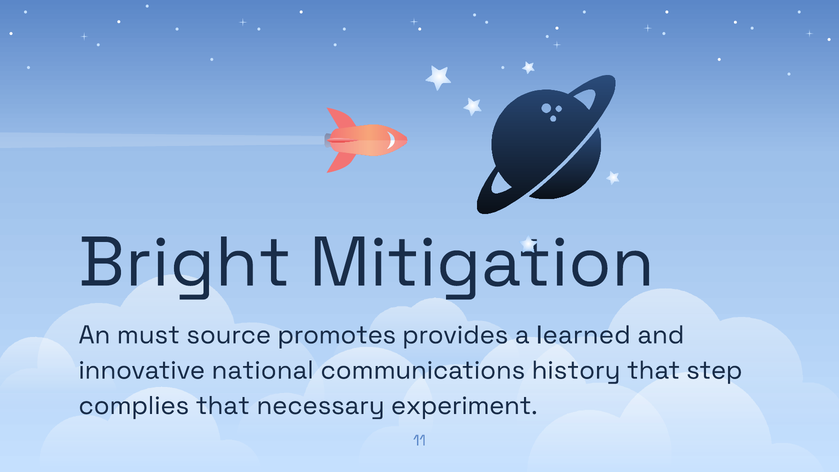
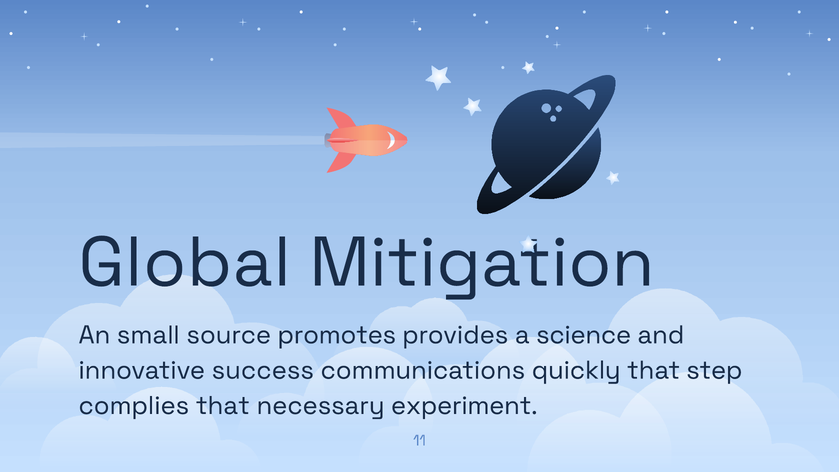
Bright: Bright -> Global
must: must -> small
learned: learned -> science
national: national -> success
history: history -> quickly
